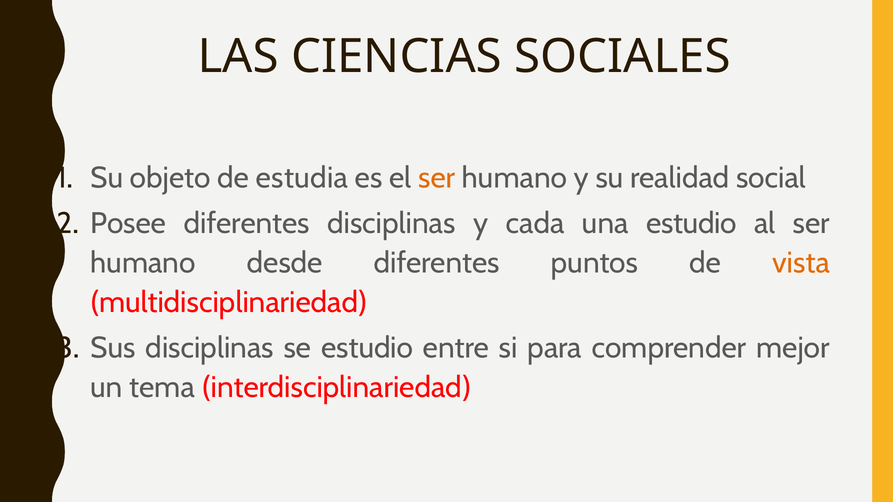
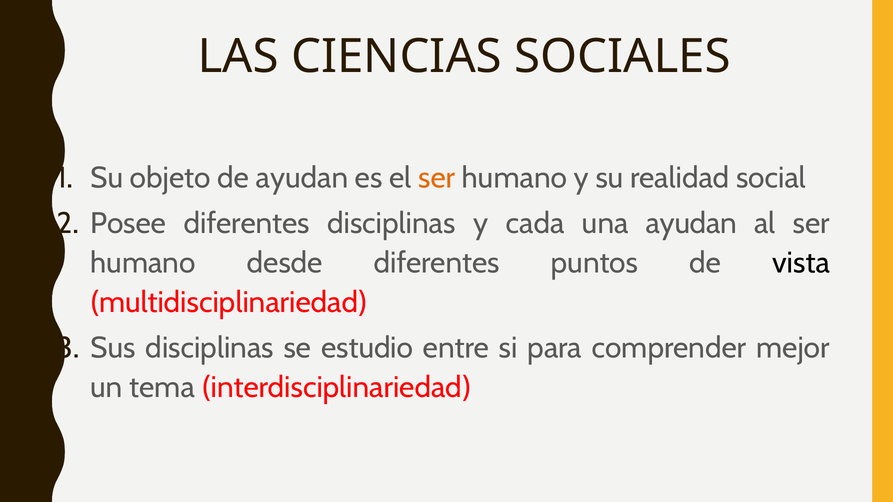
de estudia: estudia -> ayudan
una estudio: estudio -> ayudan
vista colour: orange -> black
